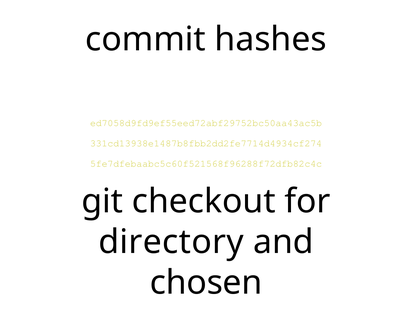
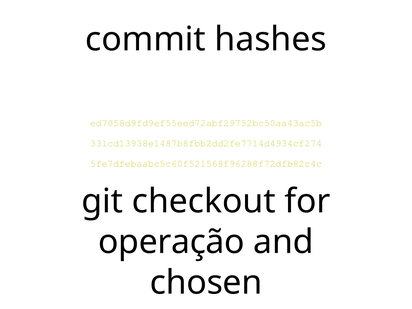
directory: directory -> operação
